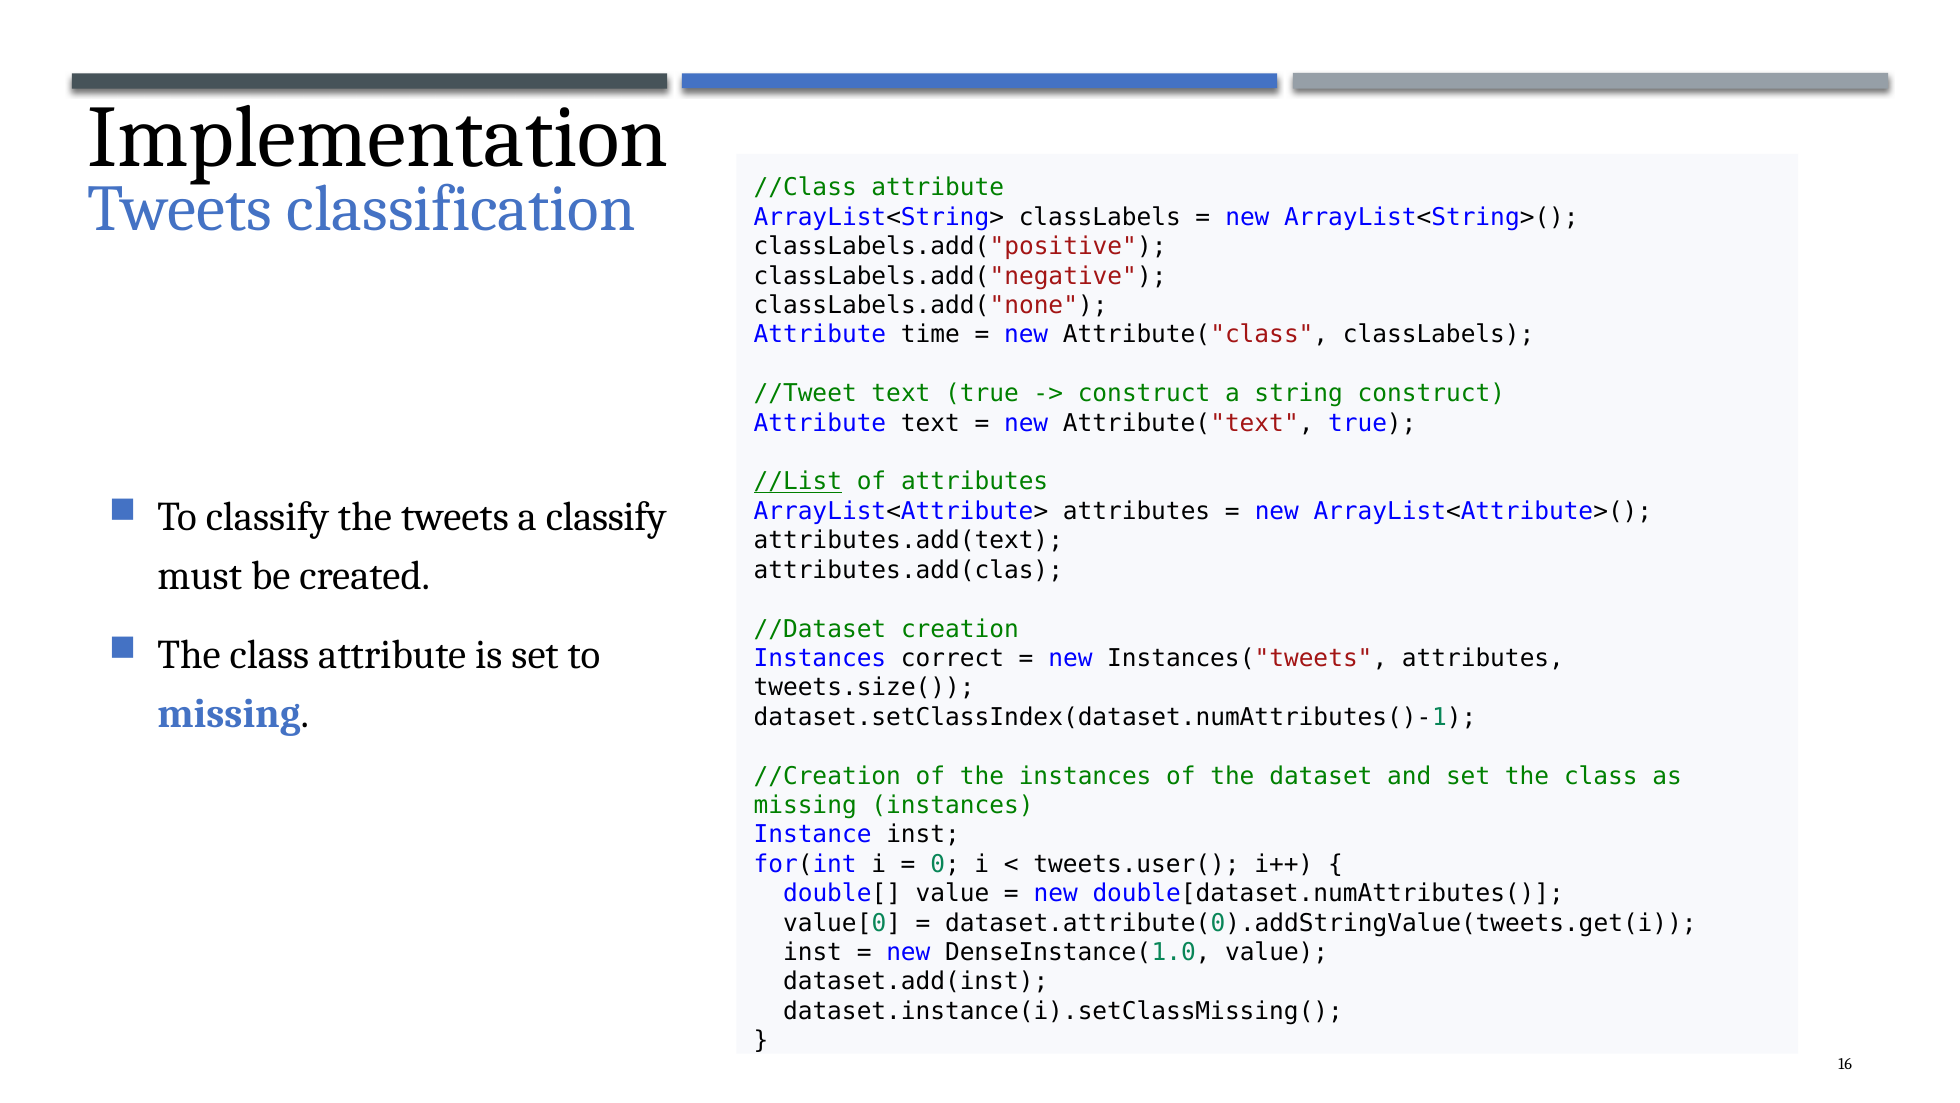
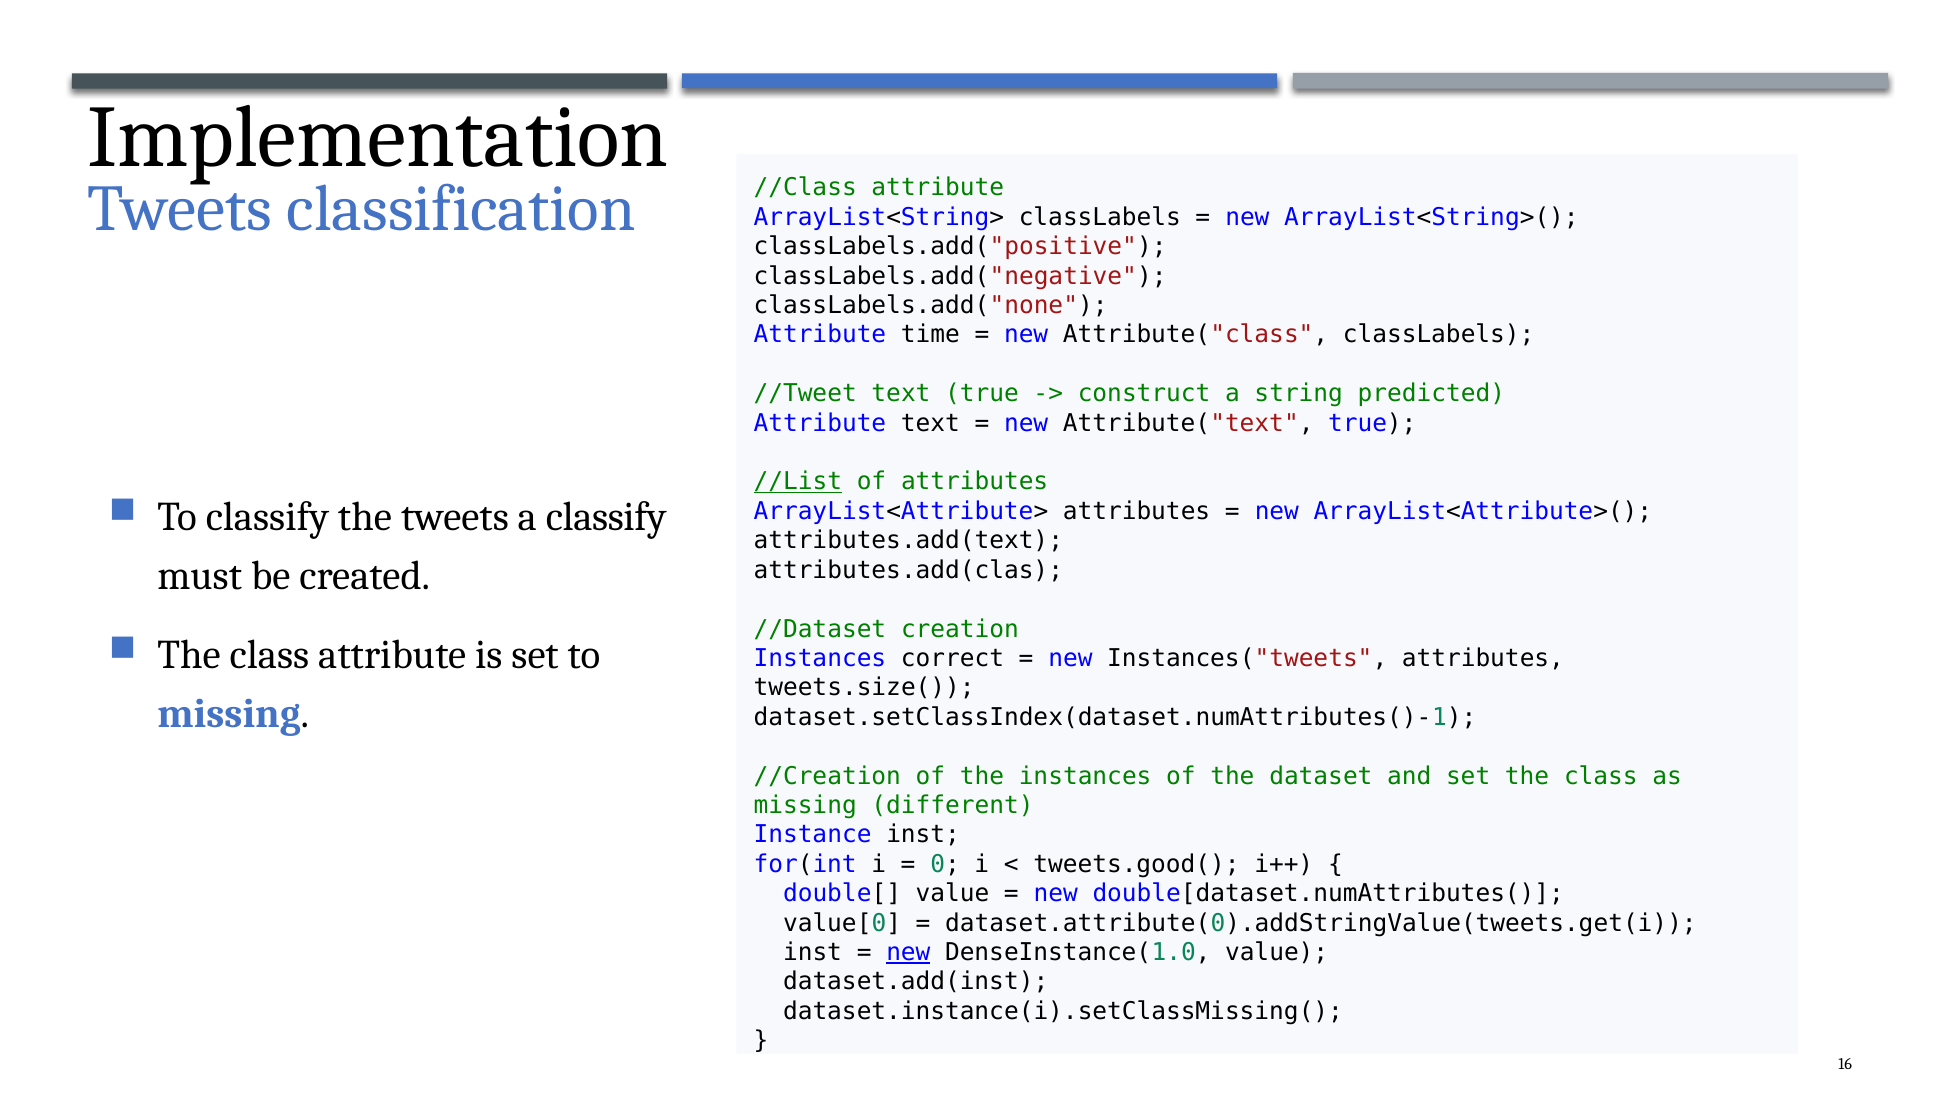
string construct: construct -> predicted
missing instances: instances -> different
tweets.user(: tweets.user( -> tweets.good(
new at (908, 952) underline: none -> present
